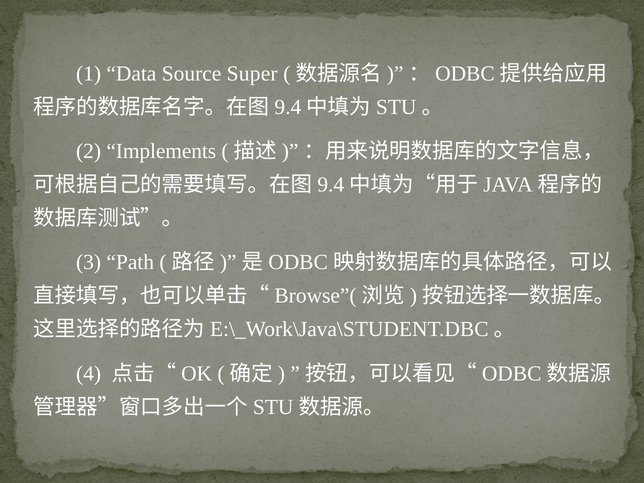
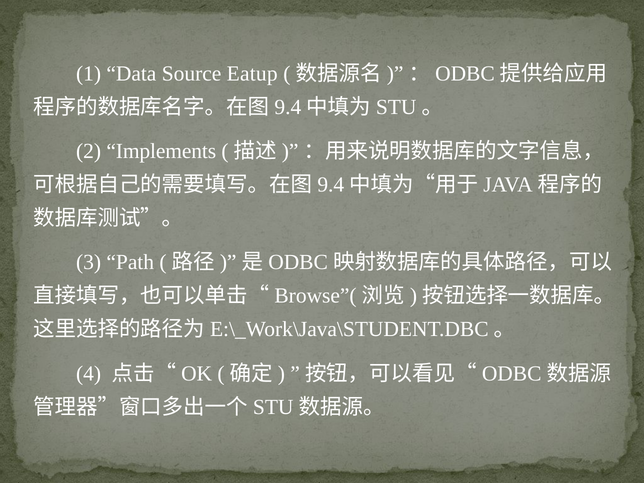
Super: Super -> Eatup
